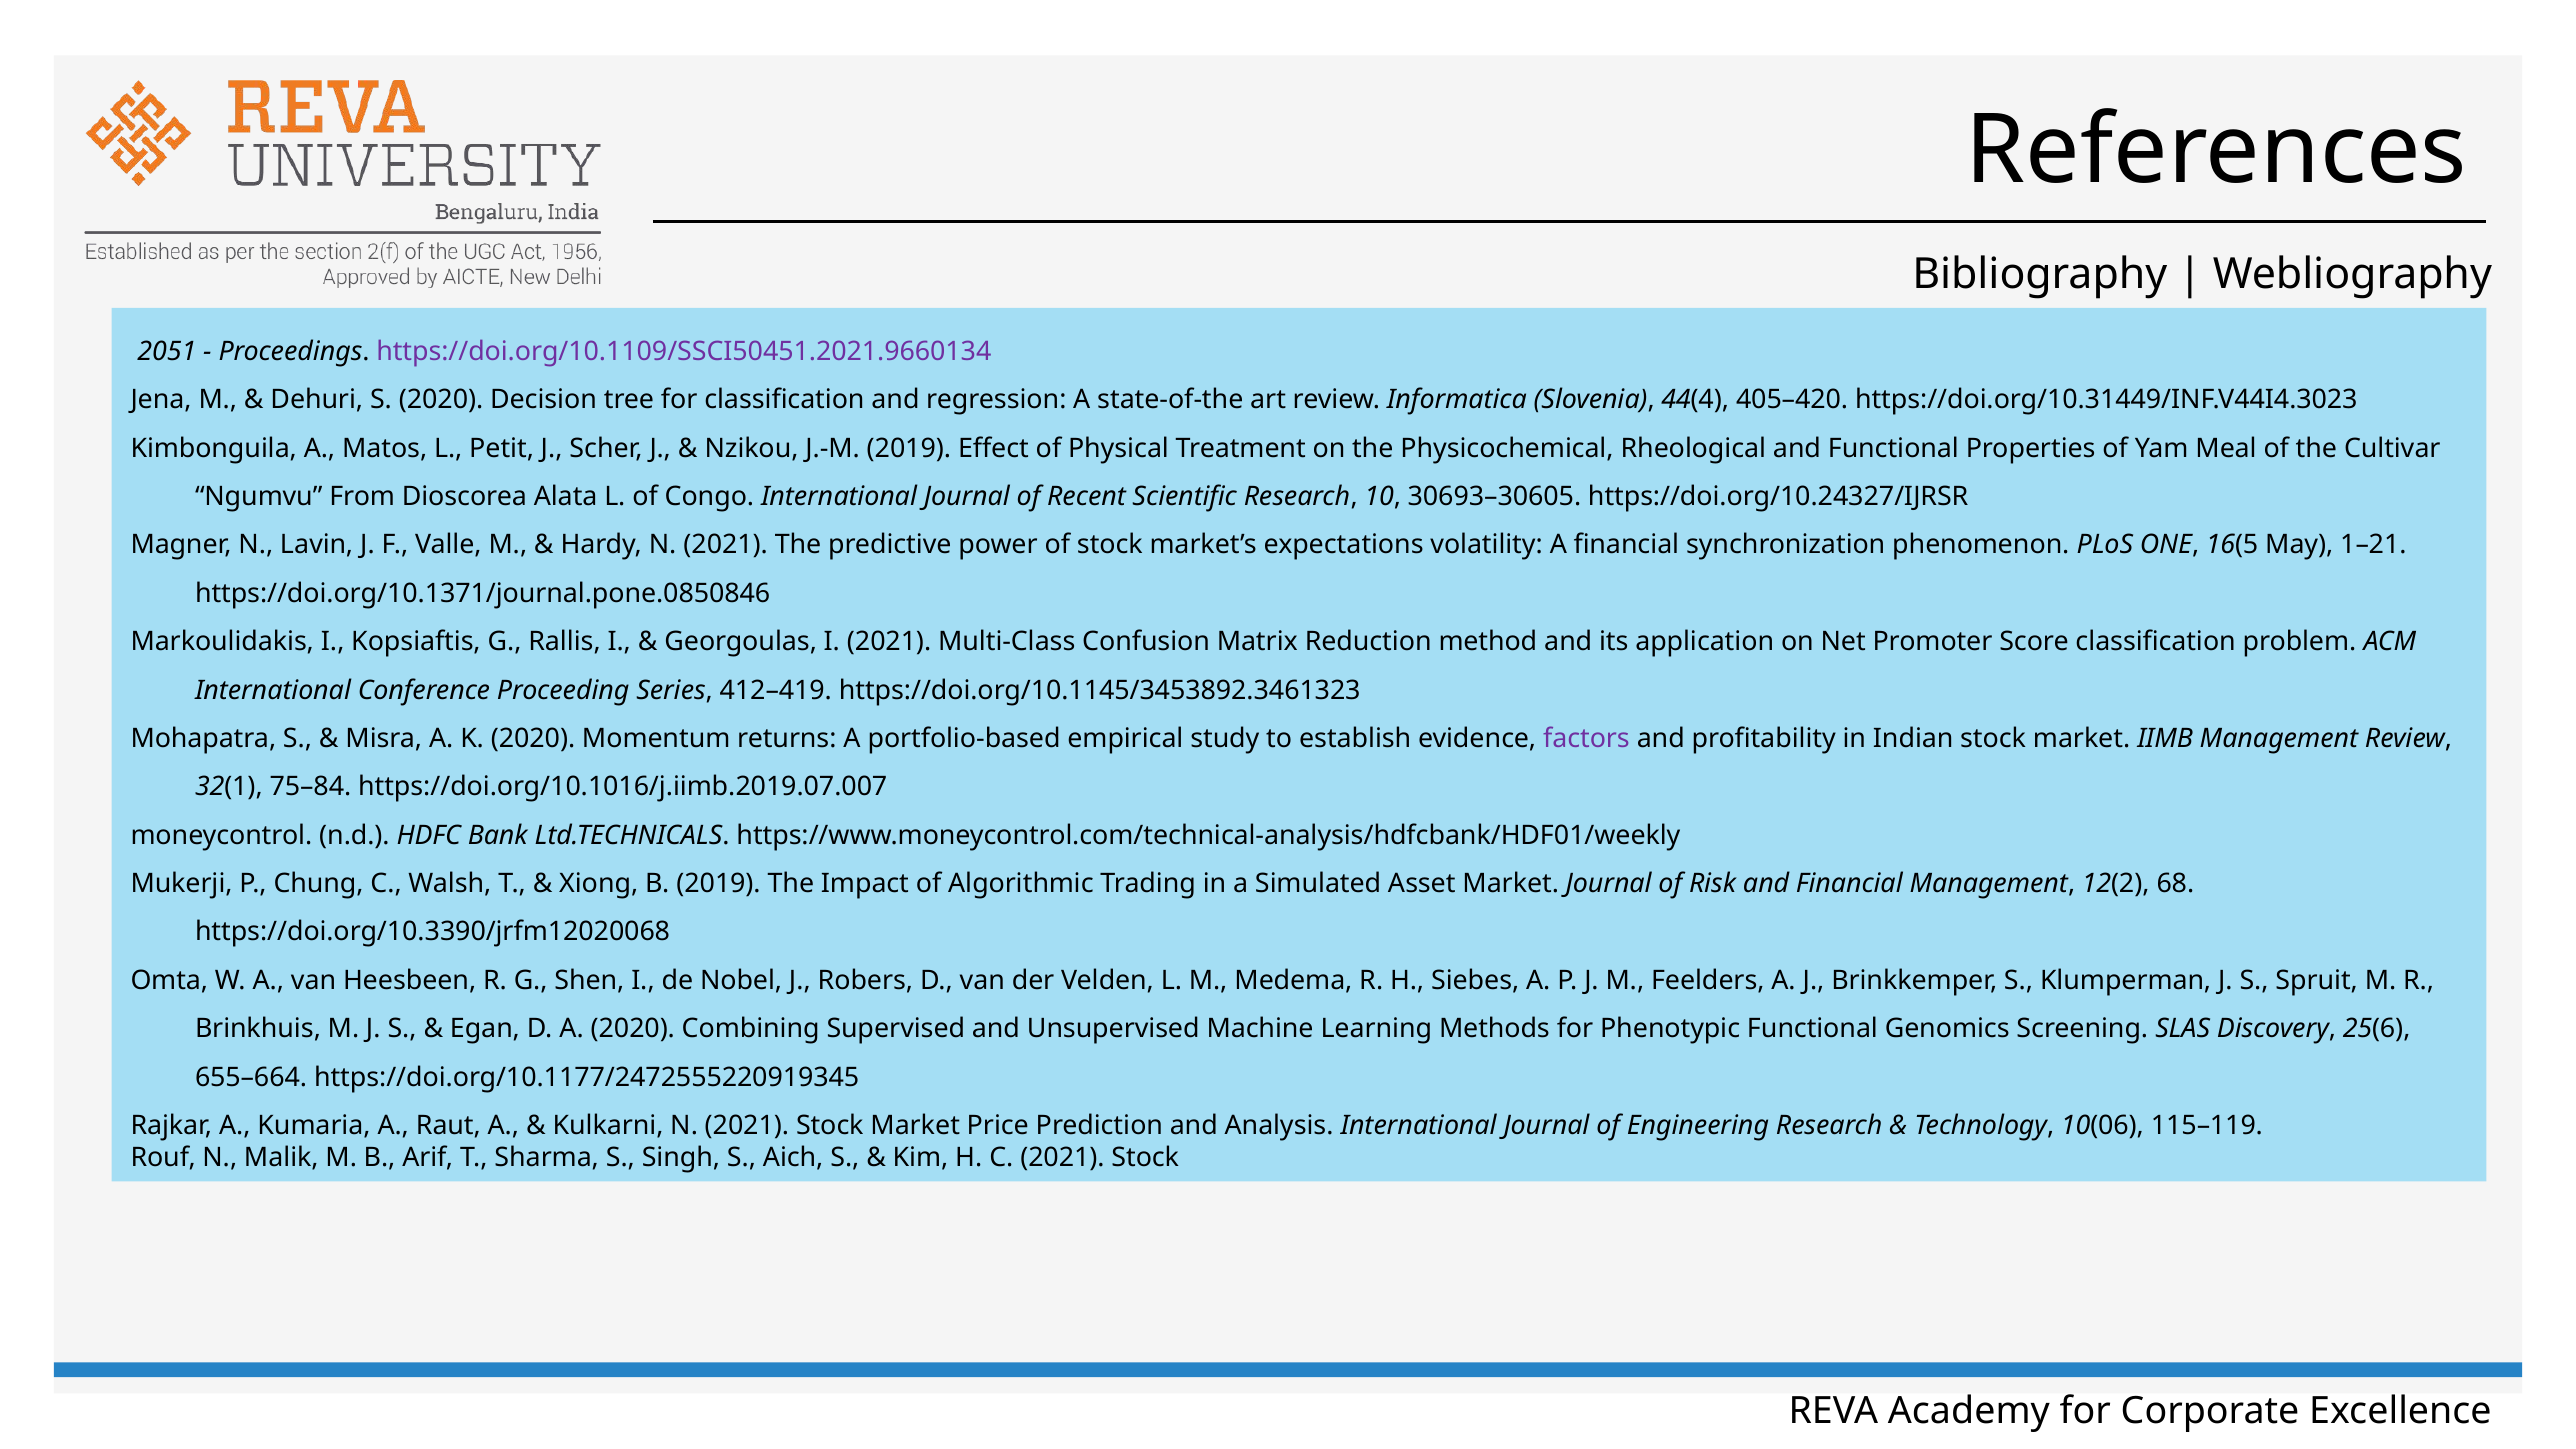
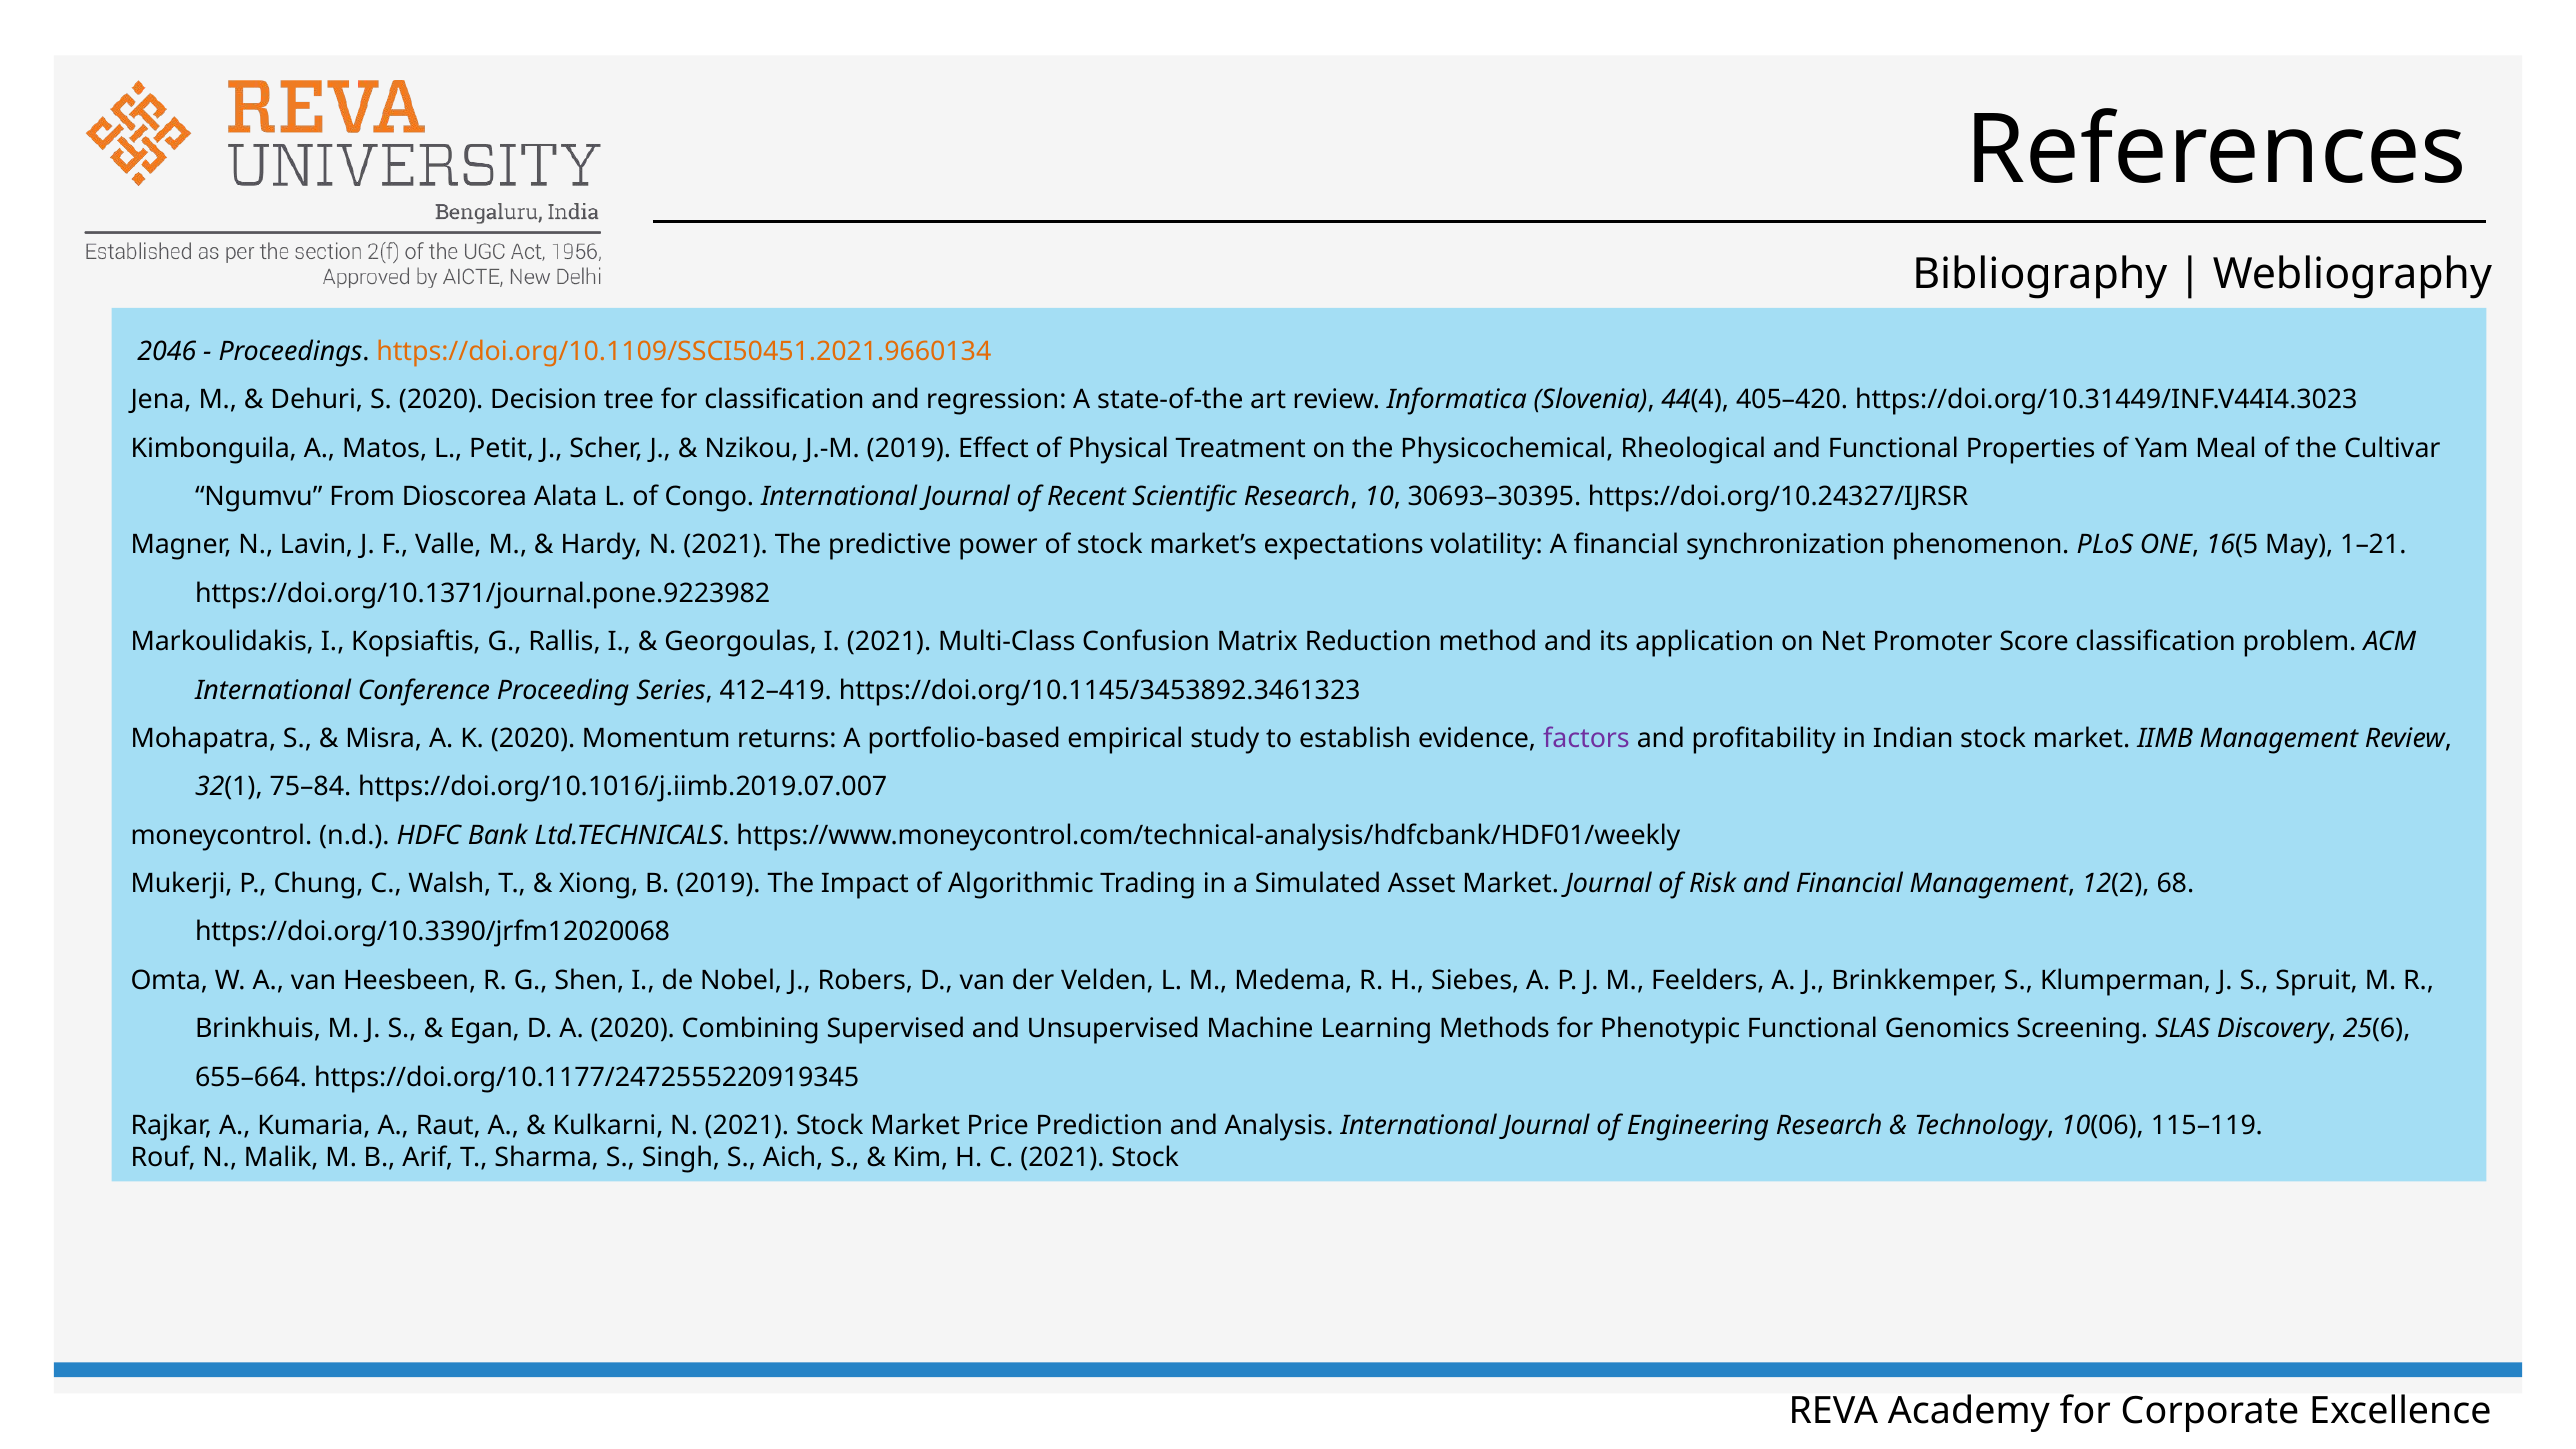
2051: 2051 -> 2046
https://doi.org/10.1109/SSCI50451.2021.9660134 colour: purple -> orange
30693–30605: 30693–30605 -> 30693–30395
https://doi.org/10.1371/journal.pone.0850846: https://doi.org/10.1371/journal.pone.0850846 -> https://doi.org/10.1371/journal.pone.9223982
